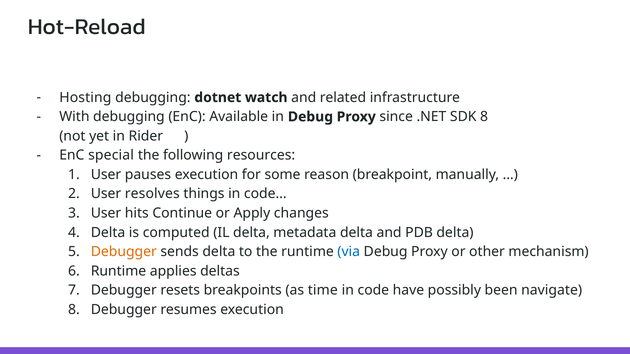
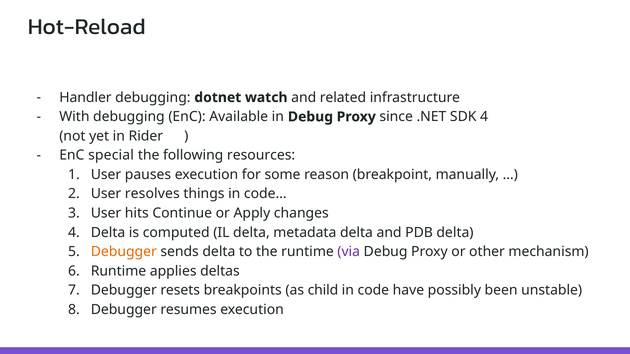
Hosting: Hosting -> Handler
SDK 8: 8 -> 4
via colour: blue -> purple
time: time -> child
navigate: navigate -> unstable
